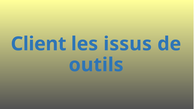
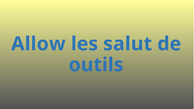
Client: Client -> Allow
issus: issus -> salut
